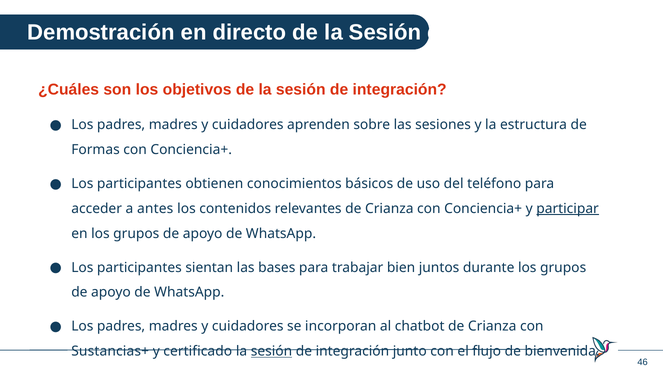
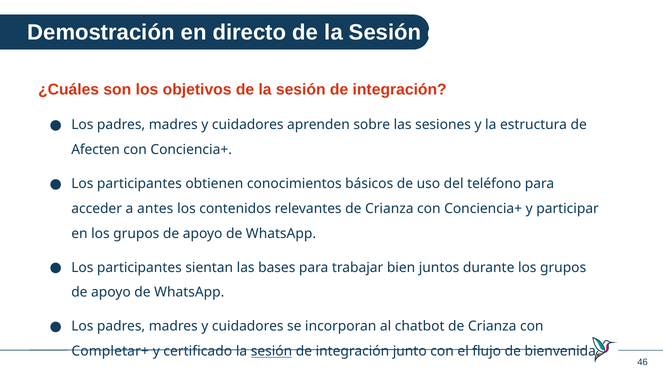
Formas: Formas -> Afecten
participar underline: present -> none
Sustancias+: Sustancias+ -> Completar+
